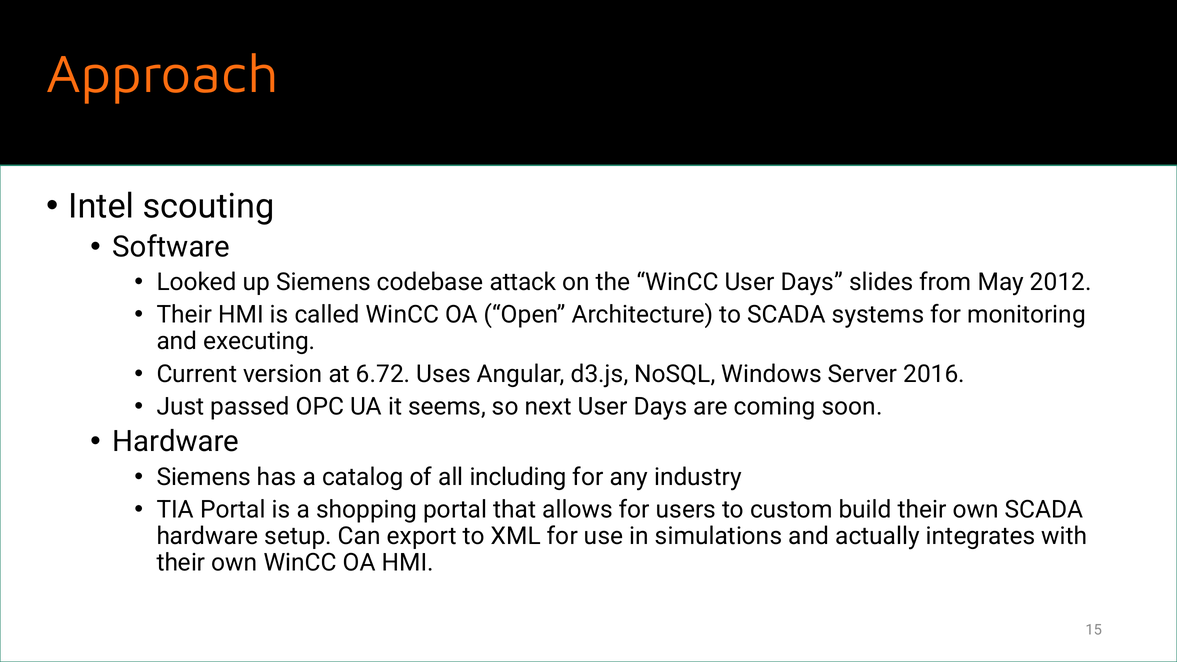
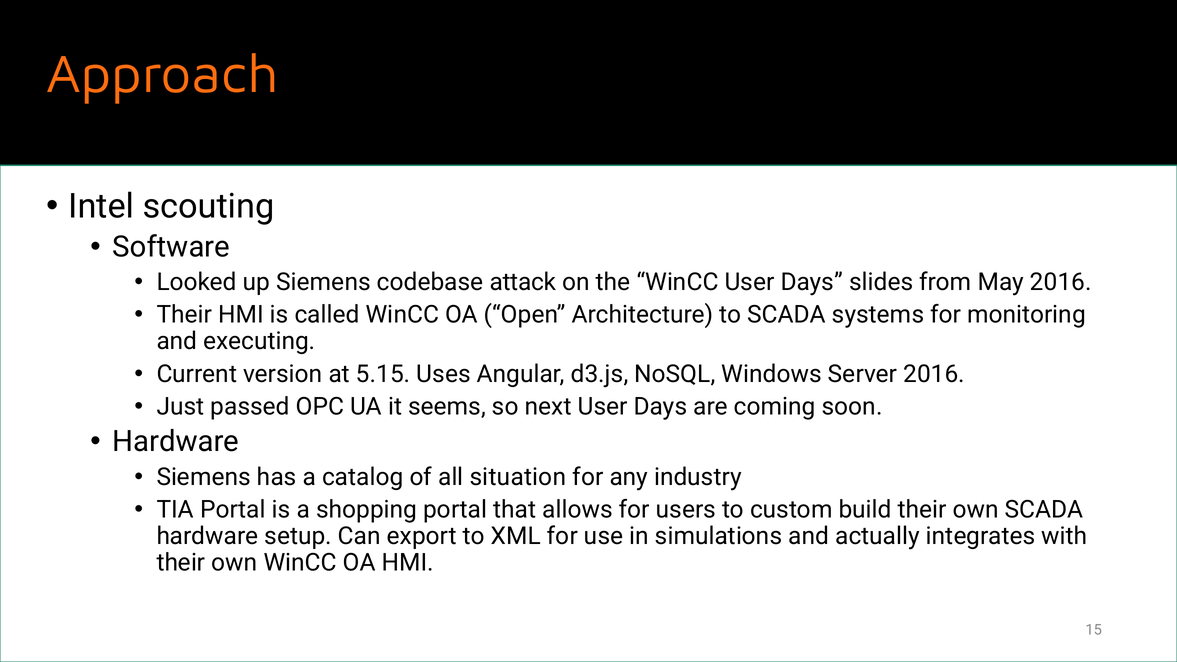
May 2012: 2012 -> 2016
6.72: 6.72 -> 5.15
including: including -> situation
